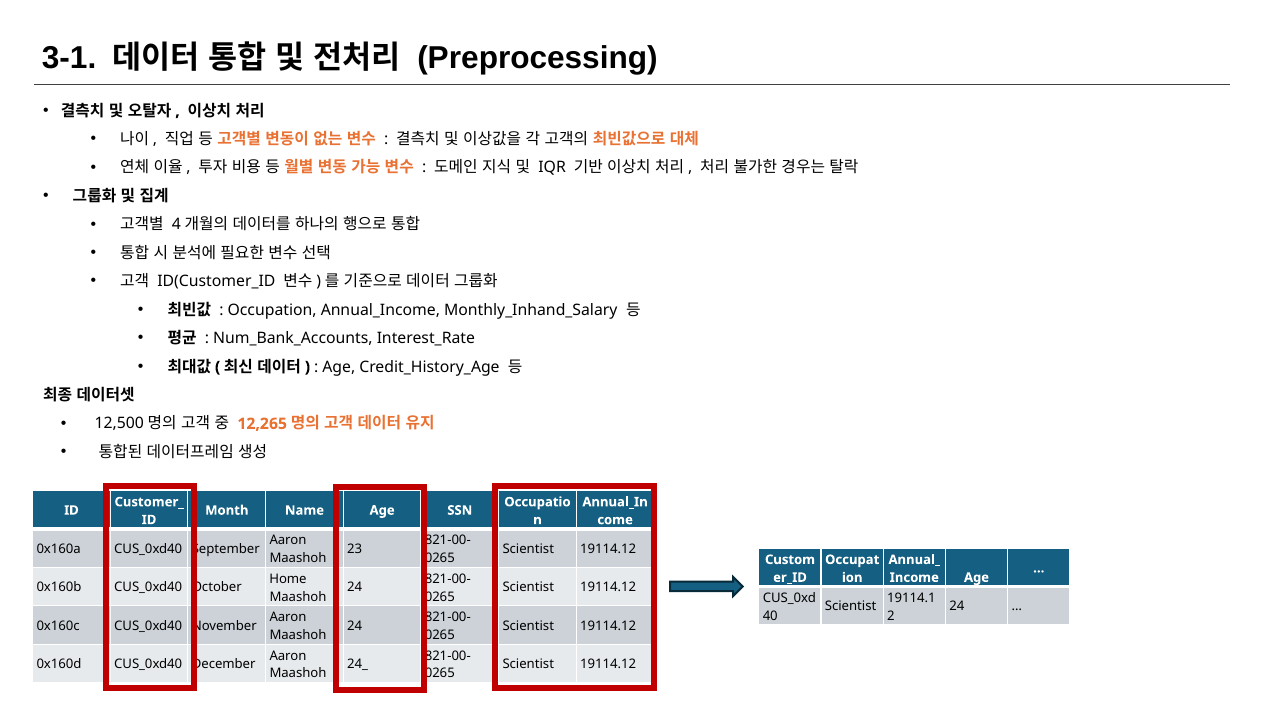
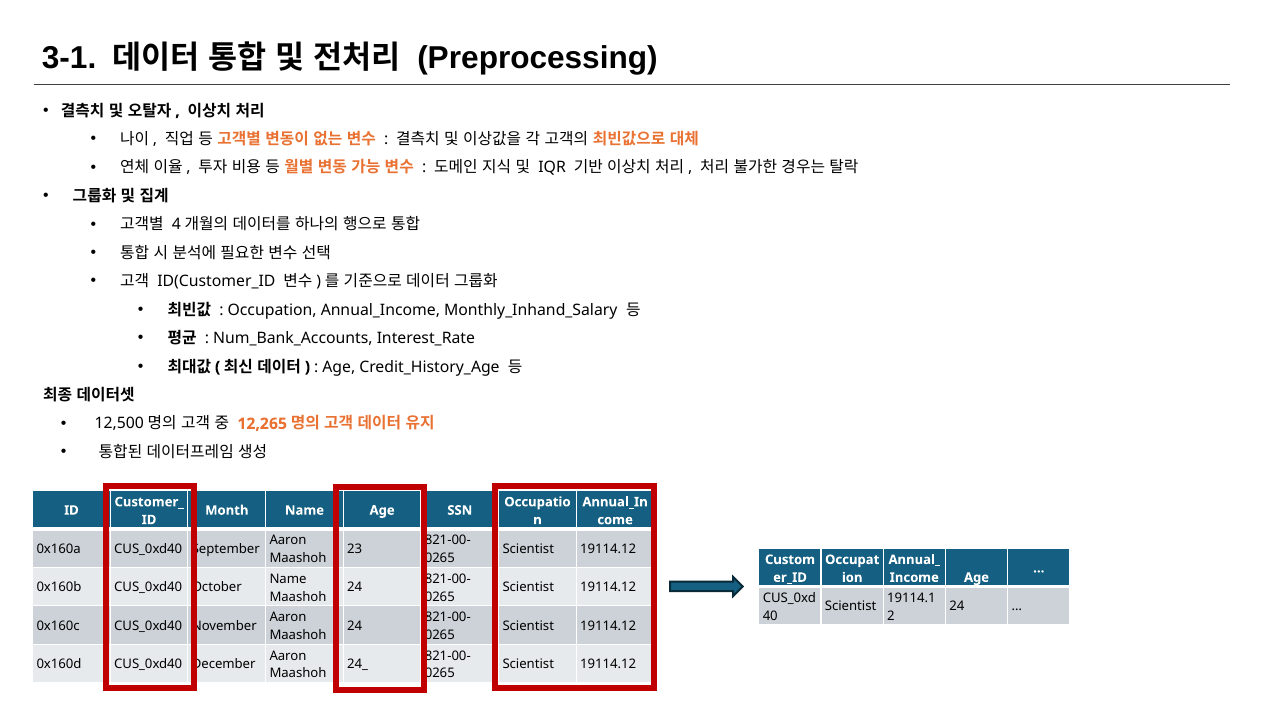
Home at (288, 579): Home -> Name
